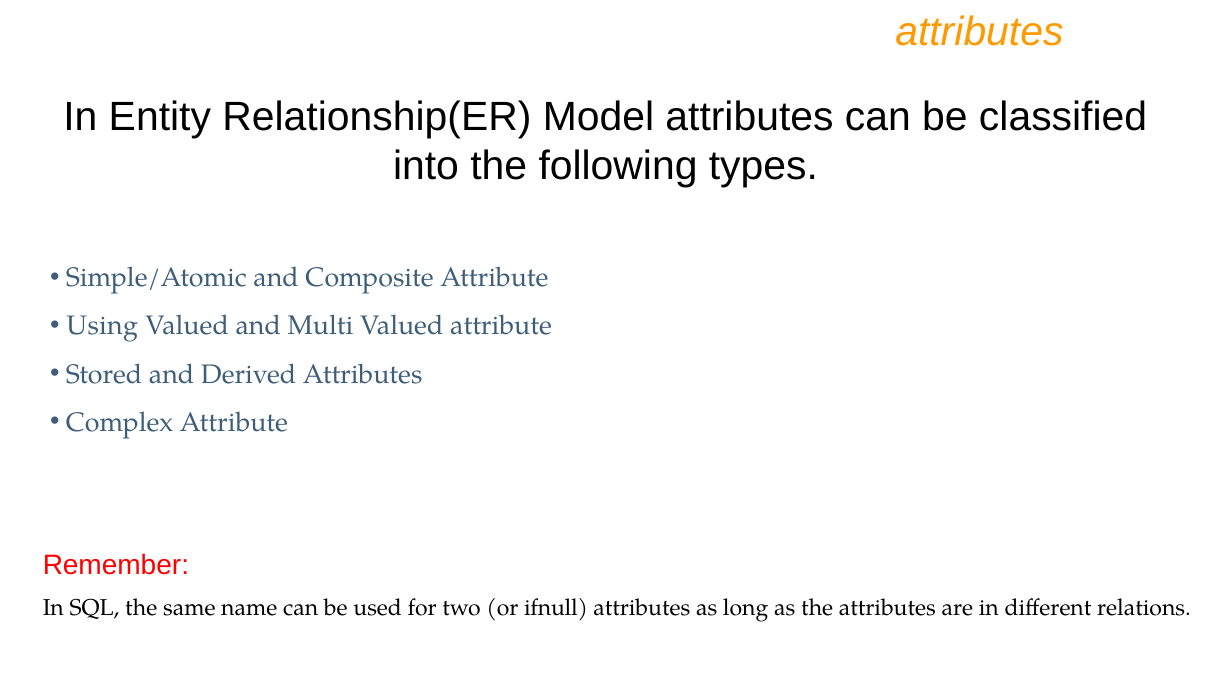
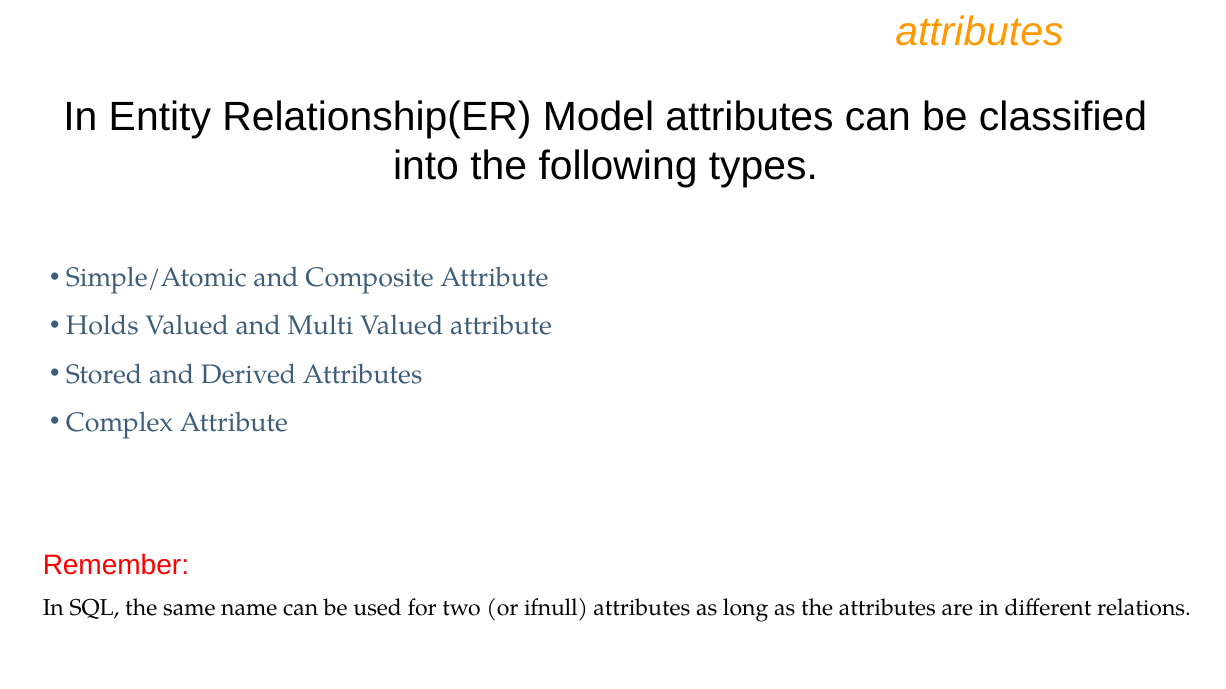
Using: Using -> Holds
